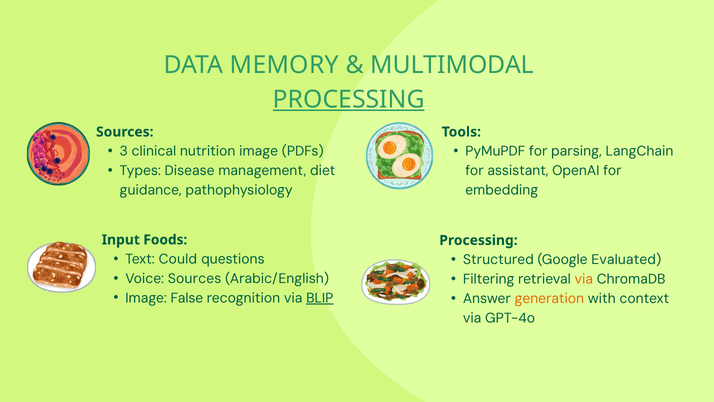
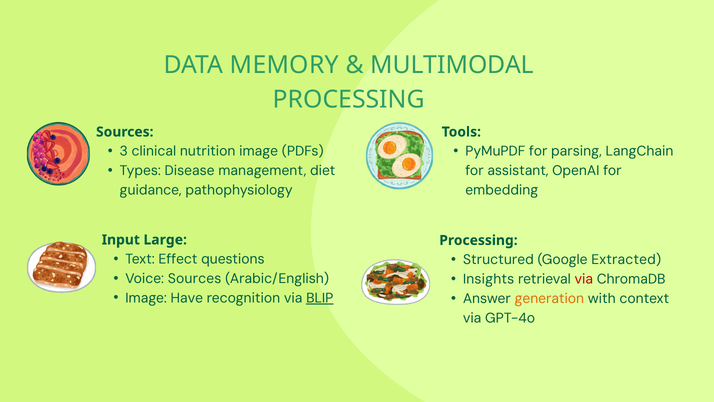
PROCESSING at (349, 100) underline: present -> none
Foods: Foods -> Large
Could: Could -> Effect
Evaluated: Evaluated -> Extracted
Filtering: Filtering -> Insights
via at (584, 279) colour: orange -> red
False: False -> Have
